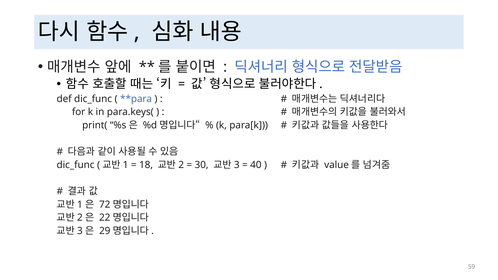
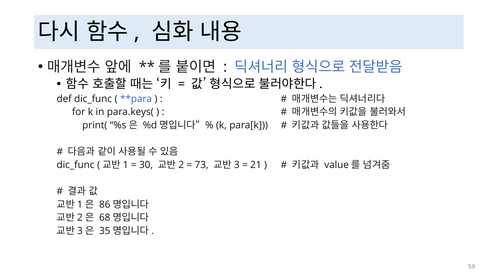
18: 18 -> 30
30: 30 -> 73
40: 40 -> 21
72: 72 -> 86
22: 22 -> 68
29: 29 -> 35
